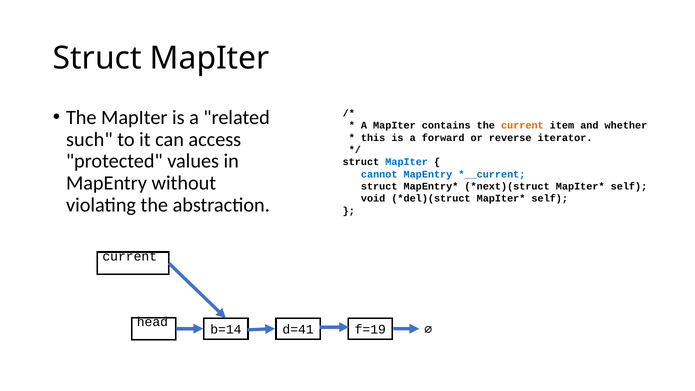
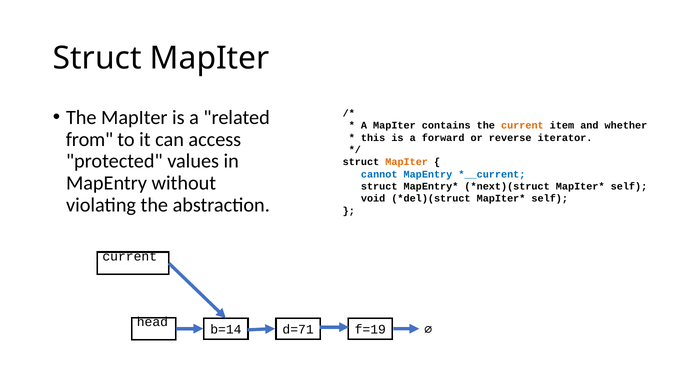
such: such -> from
MapIter at (407, 162) colour: blue -> orange
d=41: d=41 -> d=71
